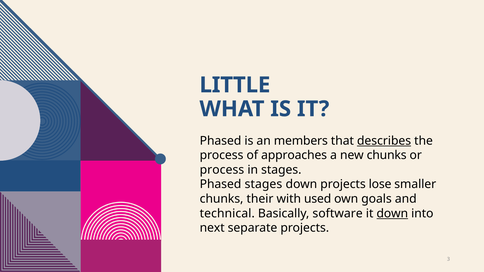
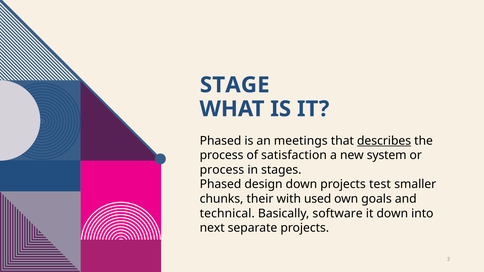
LITTLE: LITTLE -> STAGE
members: members -> meetings
approaches: approaches -> satisfaction
new chunks: chunks -> system
Phased stages: stages -> design
lose: lose -> test
down at (392, 214) underline: present -> none
